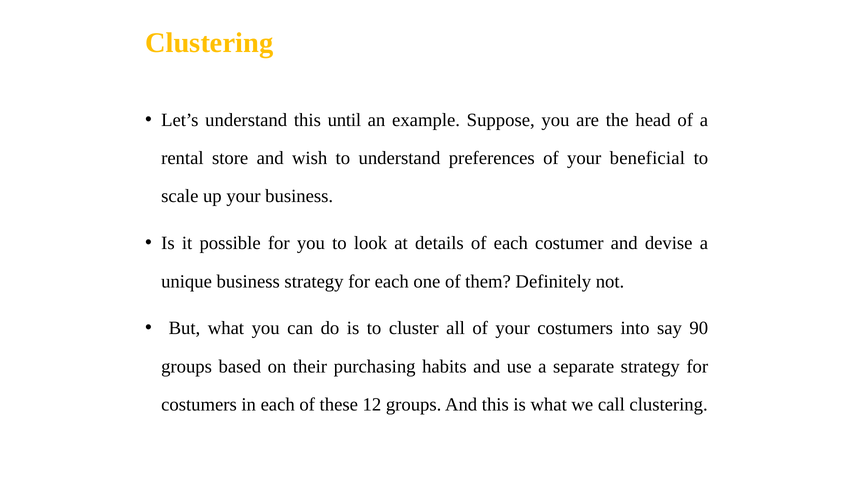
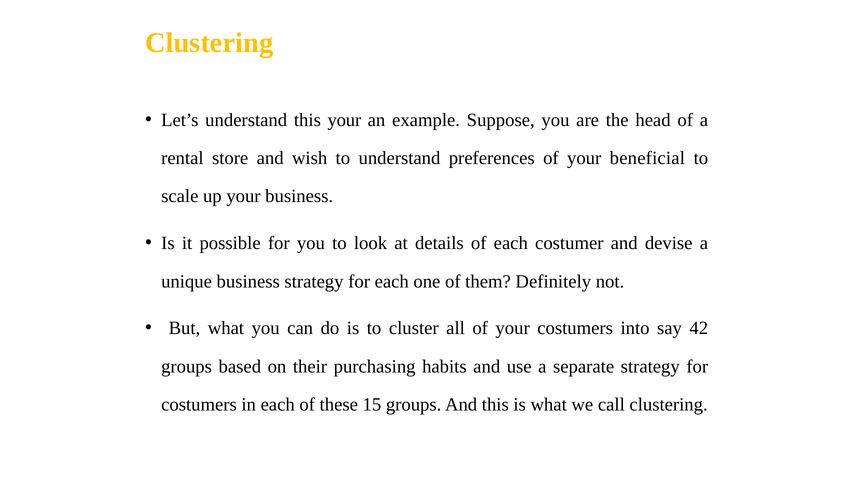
this until: until -> your
90: 90 -> 42
12: 12 -> 15
